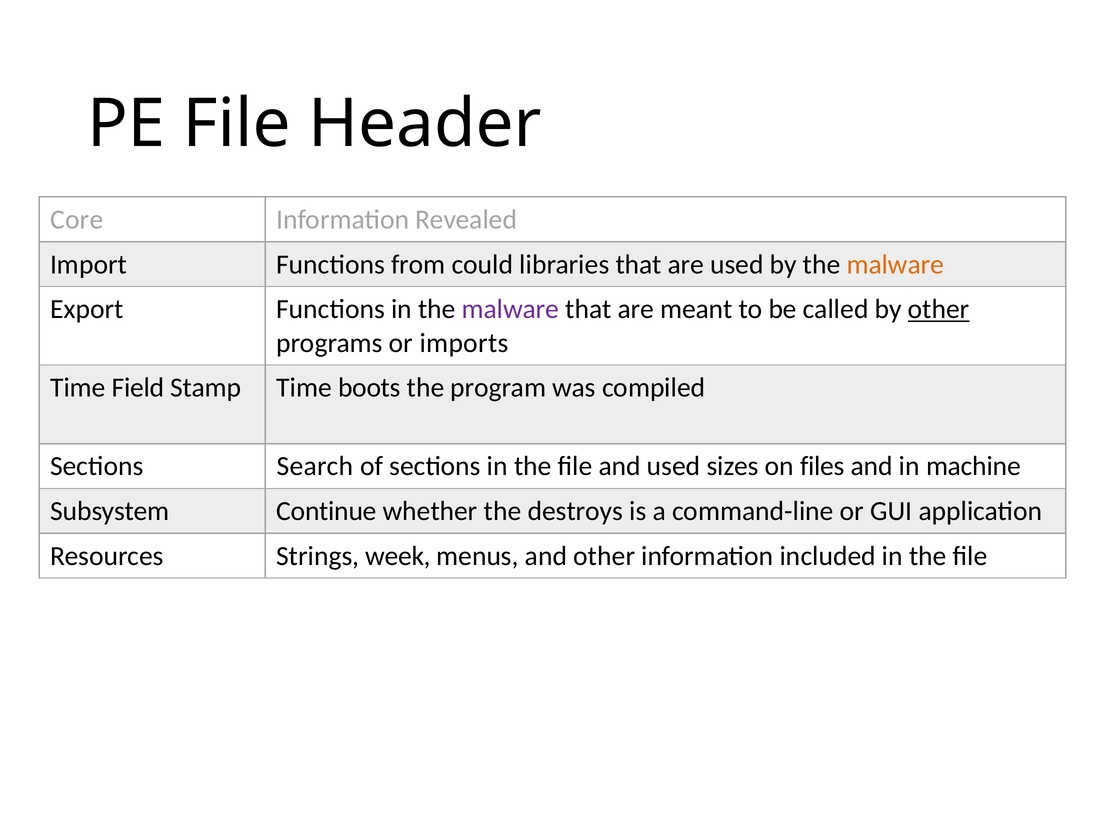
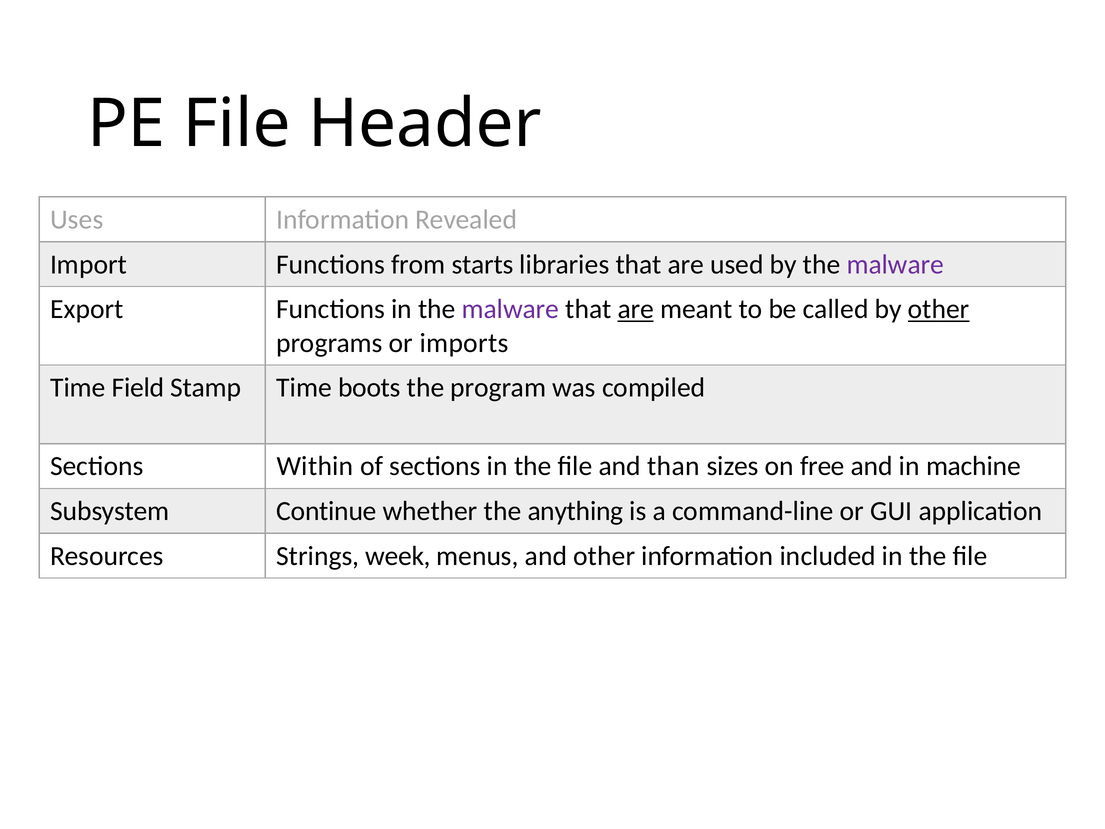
Core: Core -> Uses
could: could -> starts
malware at (895, 264) colour: orange -> purple
are at (636, 309) underline: none -> present
Search: Search -> Within
and used: used -> than
files: files -> free
destroys: destroys -> anything
